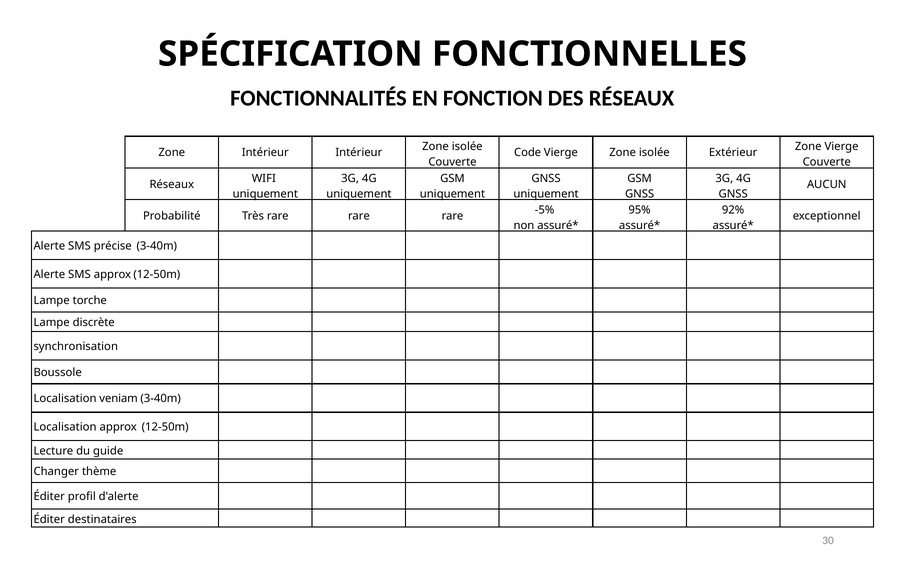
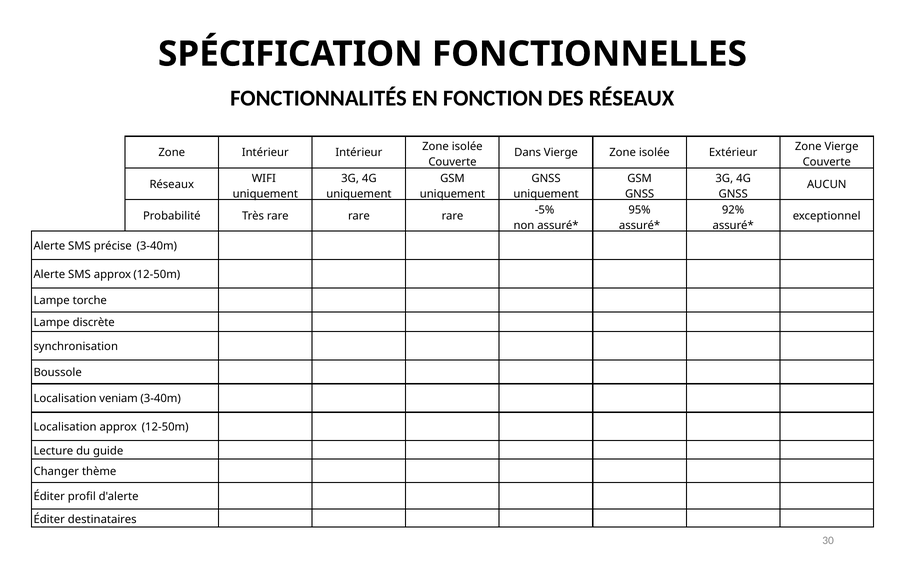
Code: Code -> Dans
